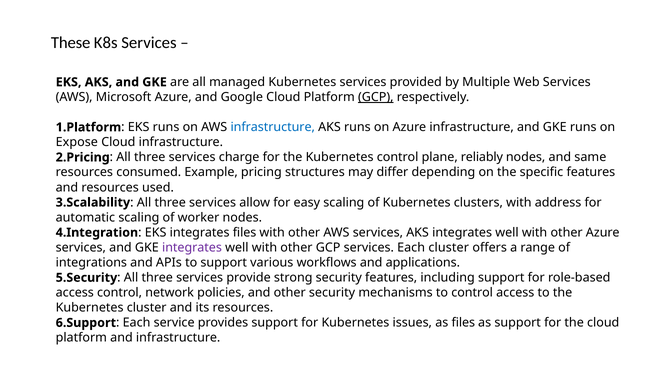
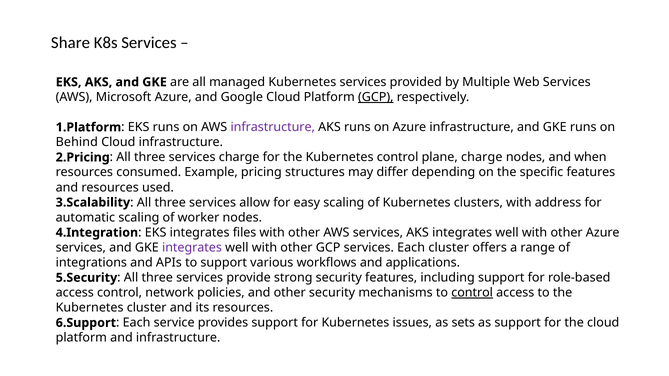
These: These -> Share
infrastructure at (273, 127) colour: blue -> purple
Expose: Expose -> Behind
plane reliably: reliably -> charge
same: same -> when
control at (472, 293) underline: none -> present
as files: files -> sets
